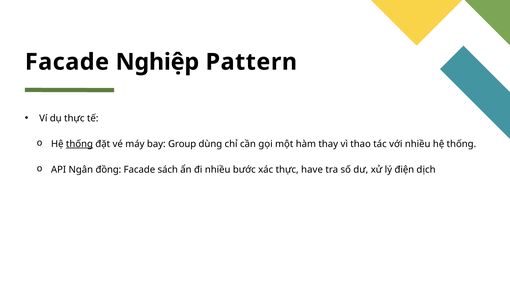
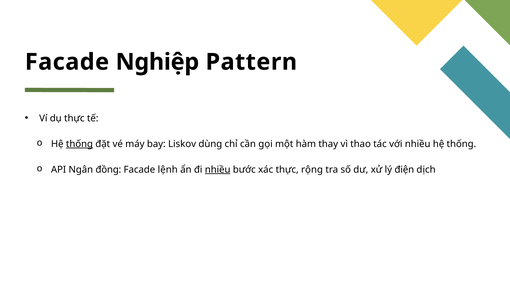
Group: Group -> Liskov
sách: sách -> lệnh
nhiều at (218, 169) underline: none -> present
have: have -> rộng
